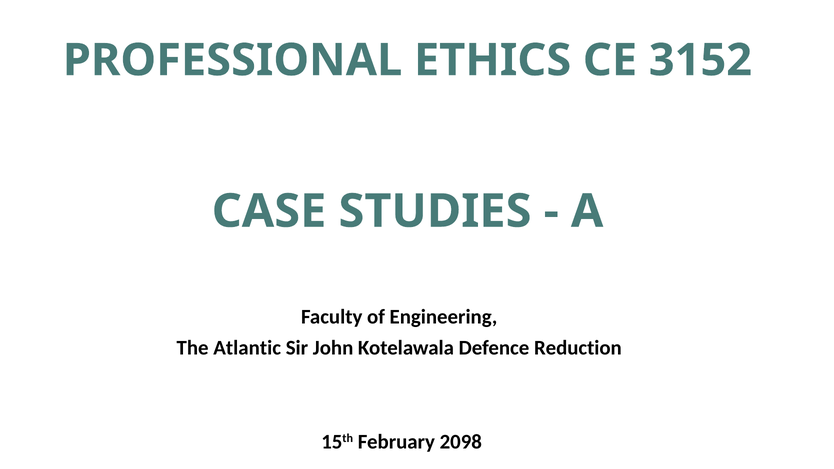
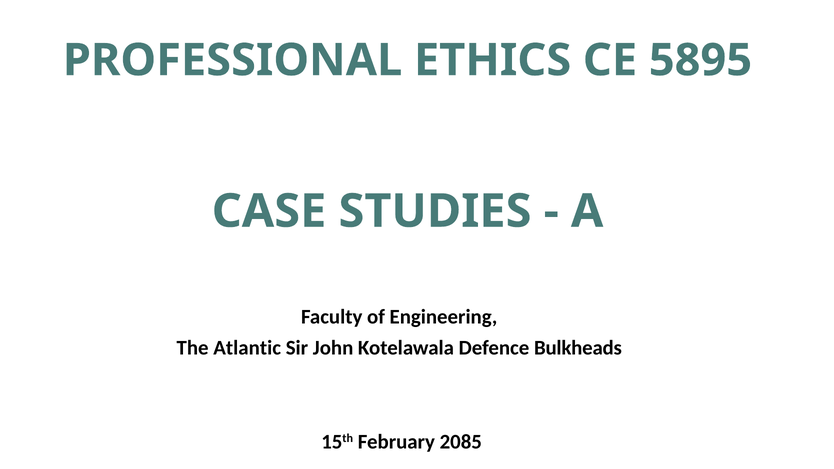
3152: 3152 -> 5895
Reduction: Reduction -> Bulkheads
2098: 2098 -> 2085
